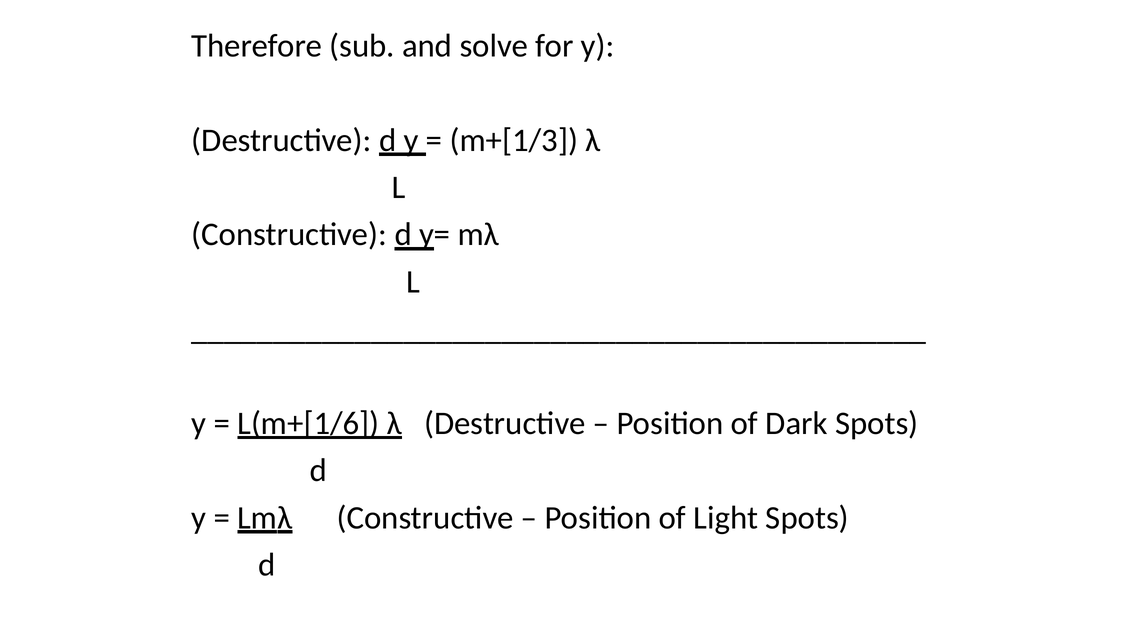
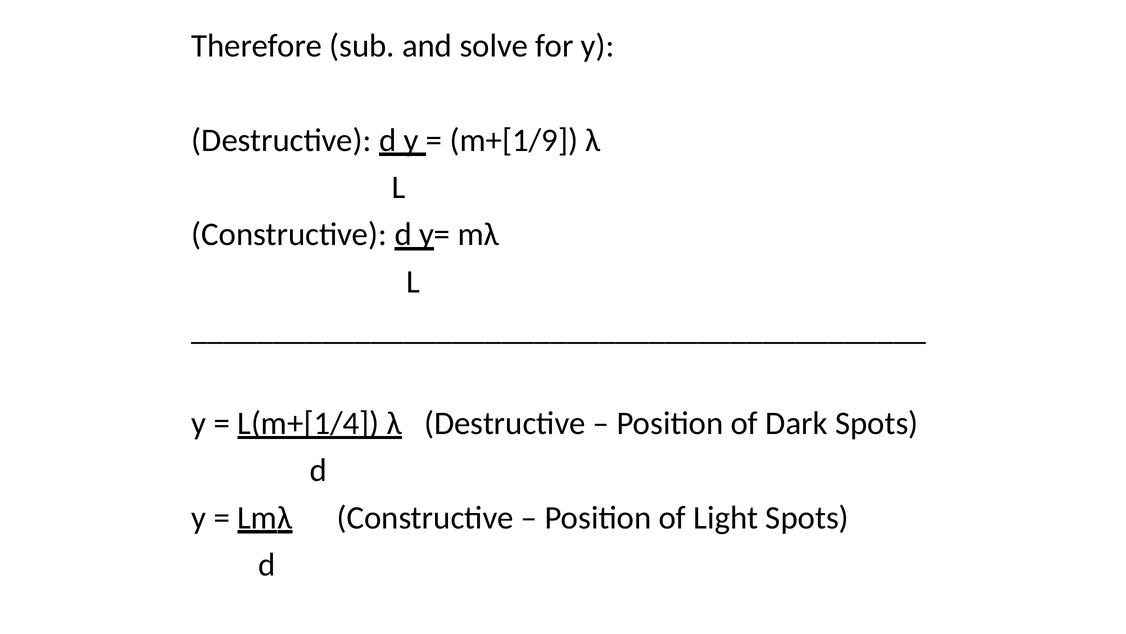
m+[1/3: m+[1/3 -> m+[1/9
L(m+[1/6: L(m+[1/6 -> L(m+[1/4
